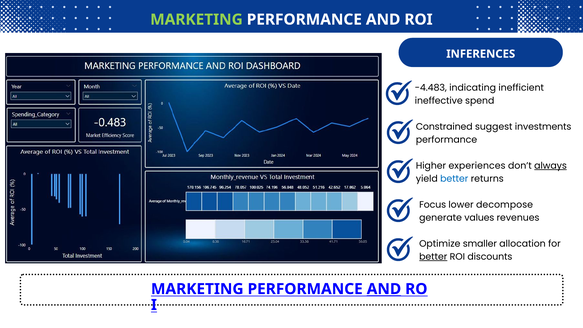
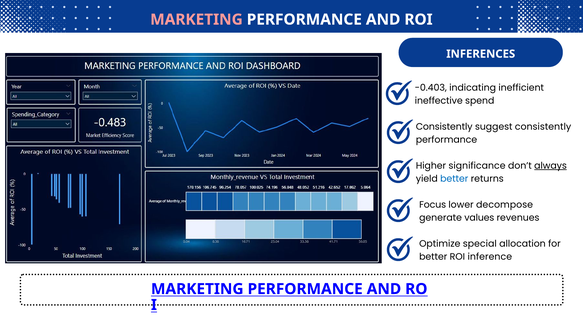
MARKETING at (196, 20) colour: light green -> pink
-4.483: -4.483 -> -0.403
Constrained at (444, 127): Constrained -> Consistently
suggest investments: investments -> consistently
experiences: experiences -> significance
smaller: smaller -> special
better at (433, 257) underline: present -> none
discounts: discounts -> inference
AND at (384, 289) underline: present -> none
